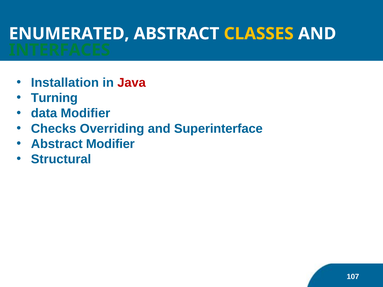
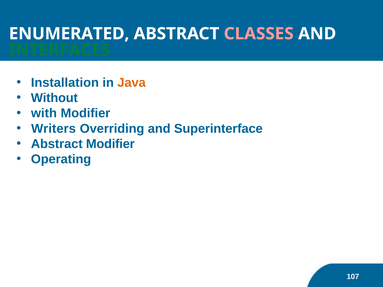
CLASSES colour: yellow -> pink
Java colour: red -> orange
Turning: Turning -> Without
data: data -> with
Checks: Checks -> Writers
Structural: Structural -> Operating
